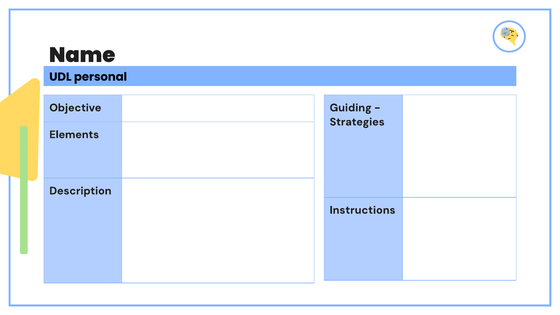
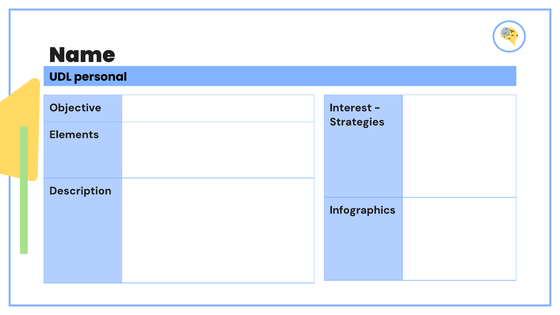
Guiding: Guiding -> Interest
Instructions: Instructions -> Infographics
